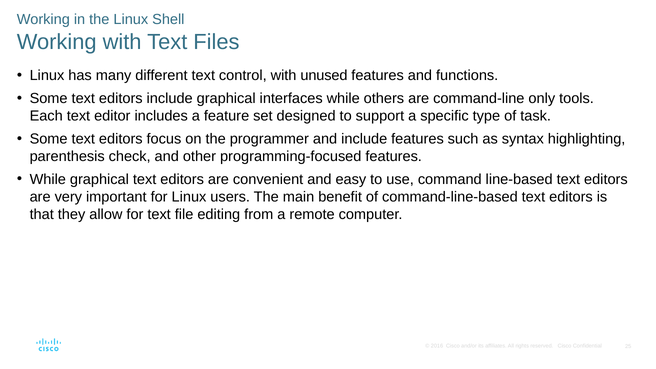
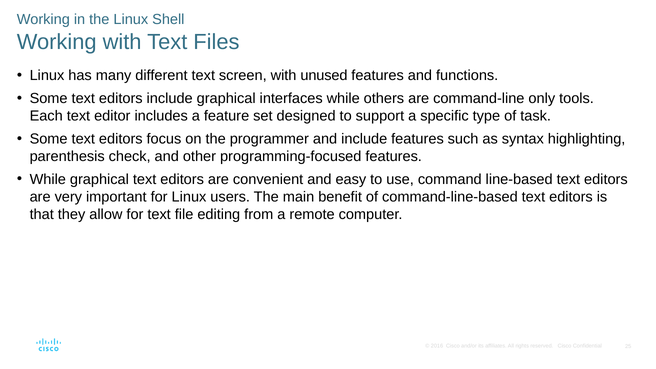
control: control -> screen
